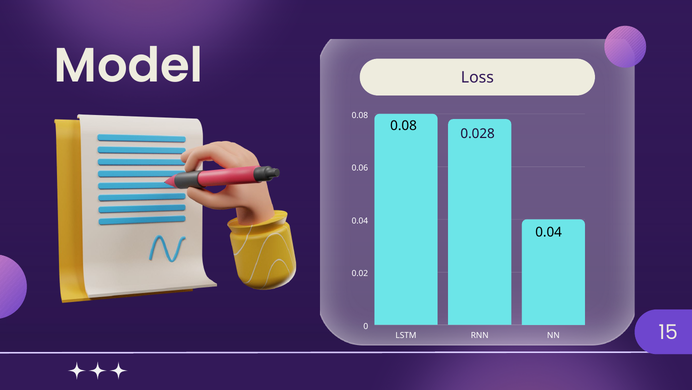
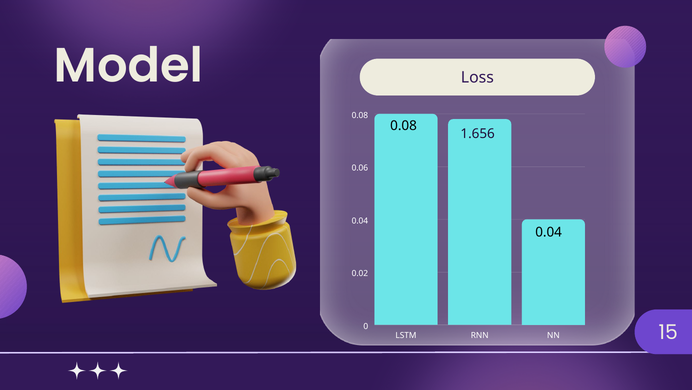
0.028: 0.028 -> 1.656
